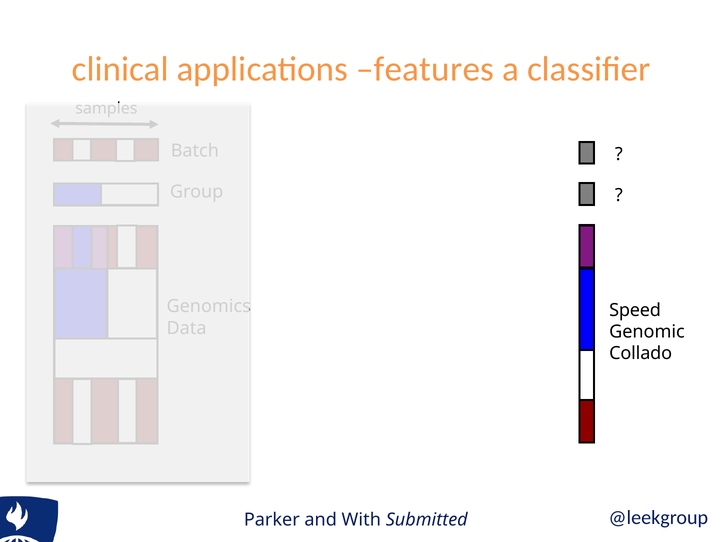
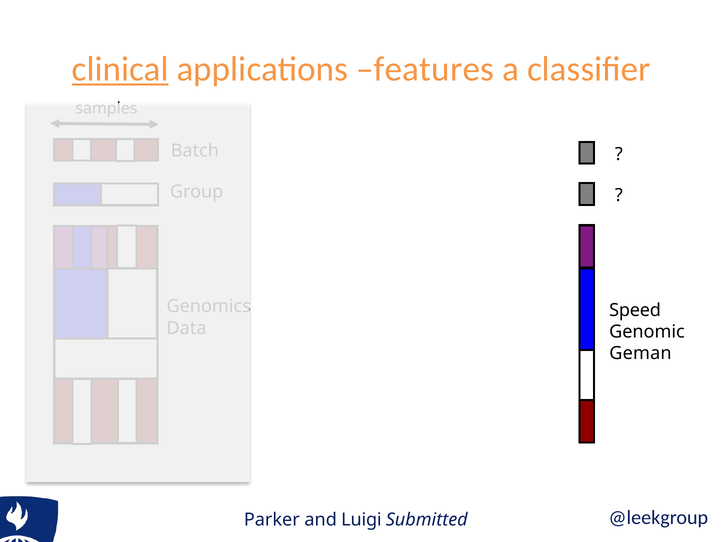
clinical underline: none -> present
Collado: Collado -> Geman
With: With -> Luigi
